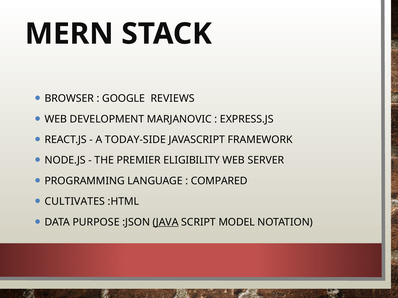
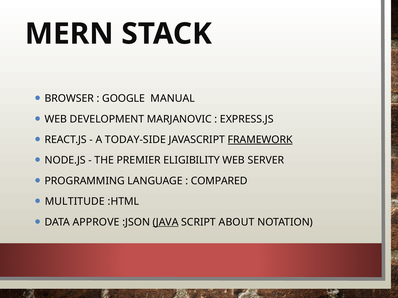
REVIEWS: REVIEWS -> MANUAL
FRAMEWORK underline: none -> present
CULTIVATES: CULTIVATES -> MULTITUDE
PURPOSE: PURPOSE -> APPROVE
MODEL: MODEL -> ABOUT
